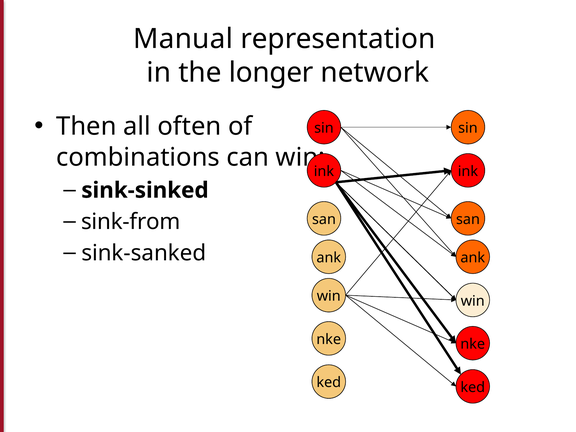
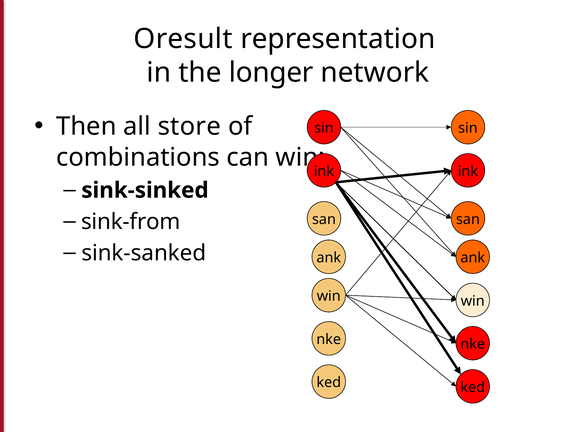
Manual: Manual -> Oresult
often: often -> store
